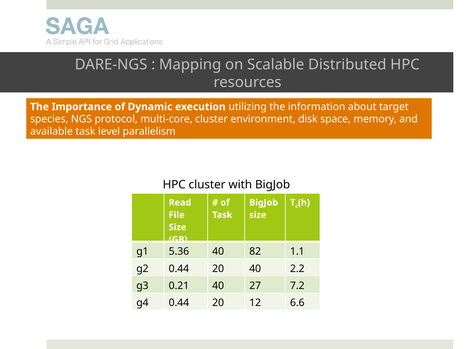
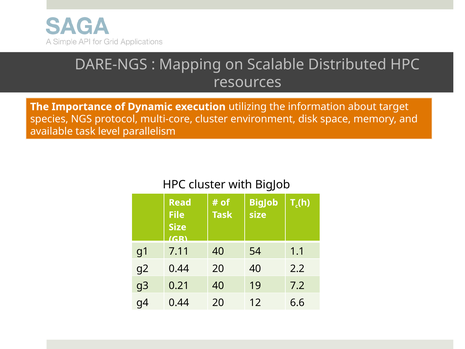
5.36: 5.36 -> 7.11
82: 82 -> 54
27: 27 -> 19
